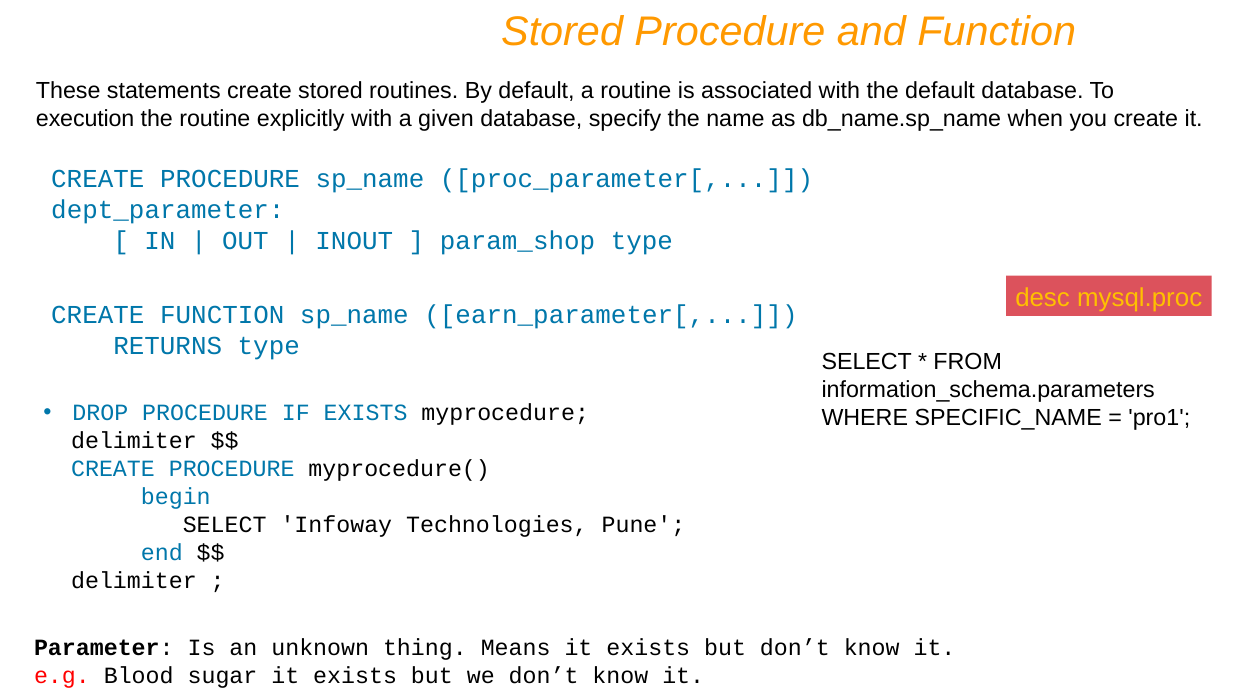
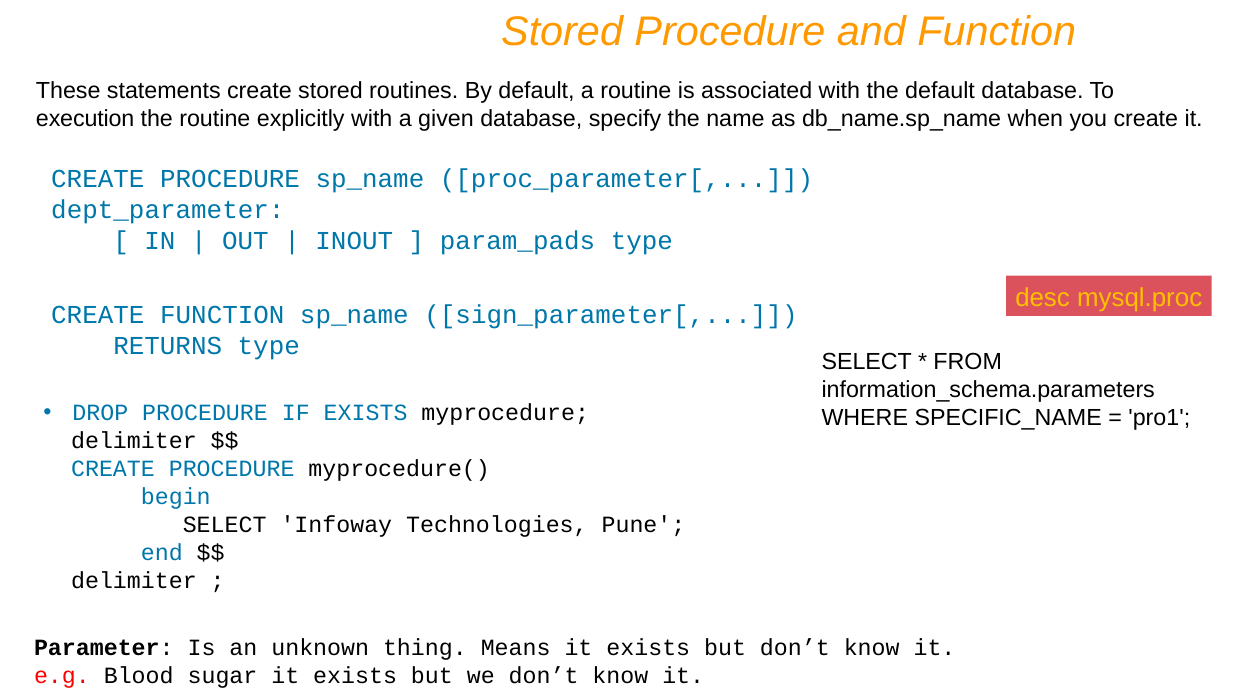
param_shop: param_shop -> param_pads
earn_parameter[: earn_parameter[ -> sign_parameter[
